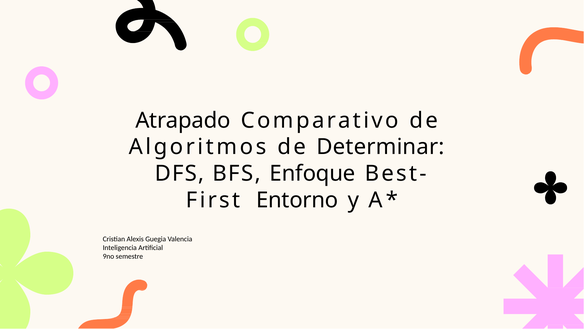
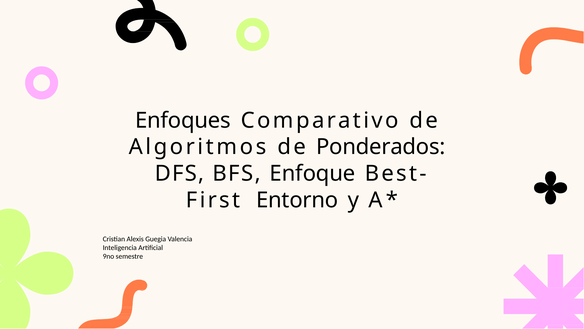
Atrapado: Atrapado -> Enfoques
Determinar: Determinar -> Ponderados
